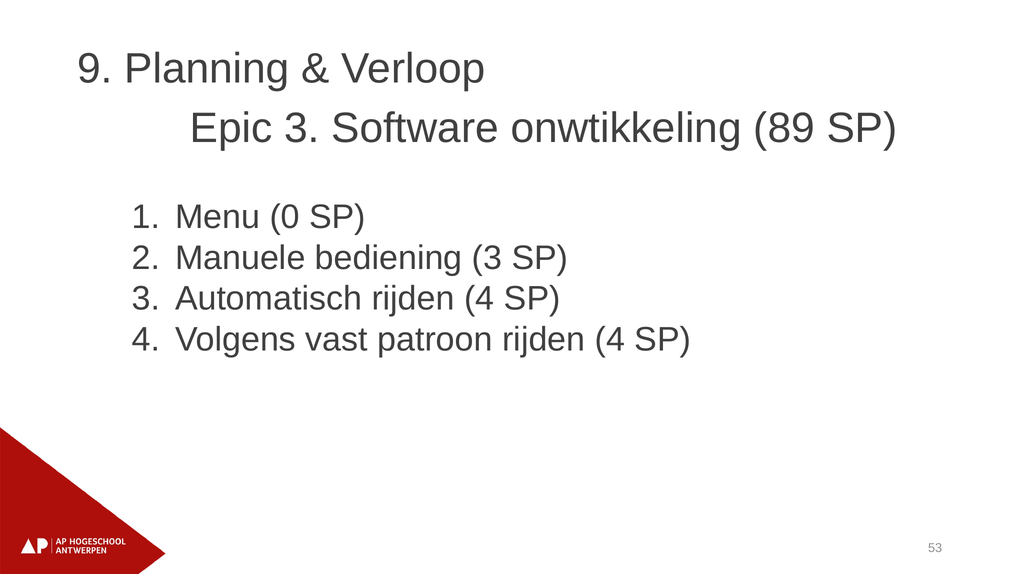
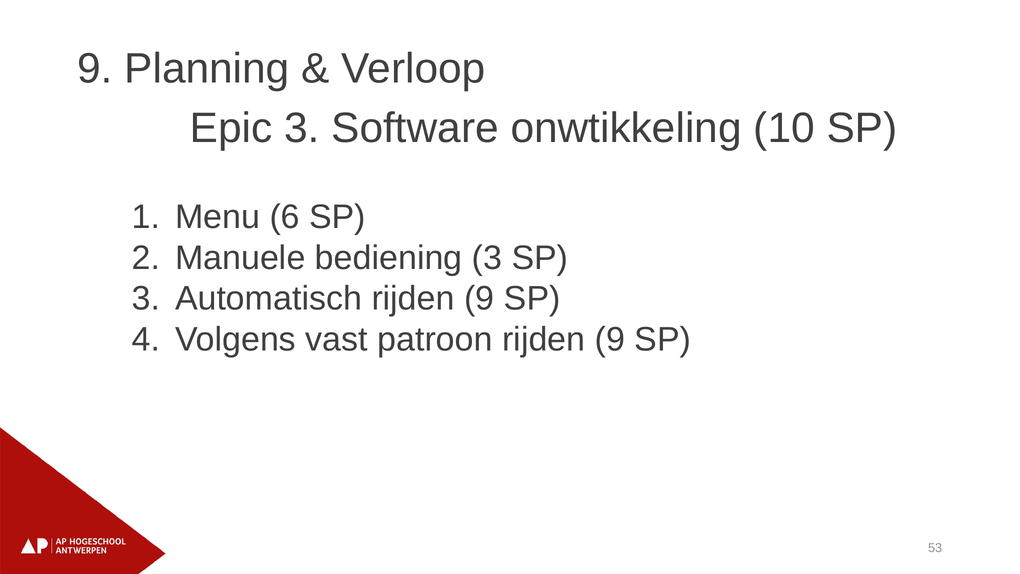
89: 89 -> 10
0: 0 -> 6
Automatisch rijden 4: 4 -> 9
patroon rijden 4: 4 -> 9
